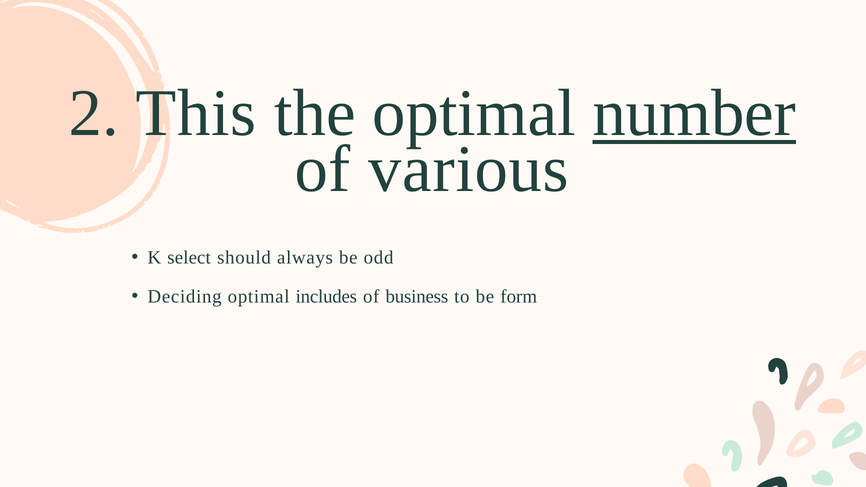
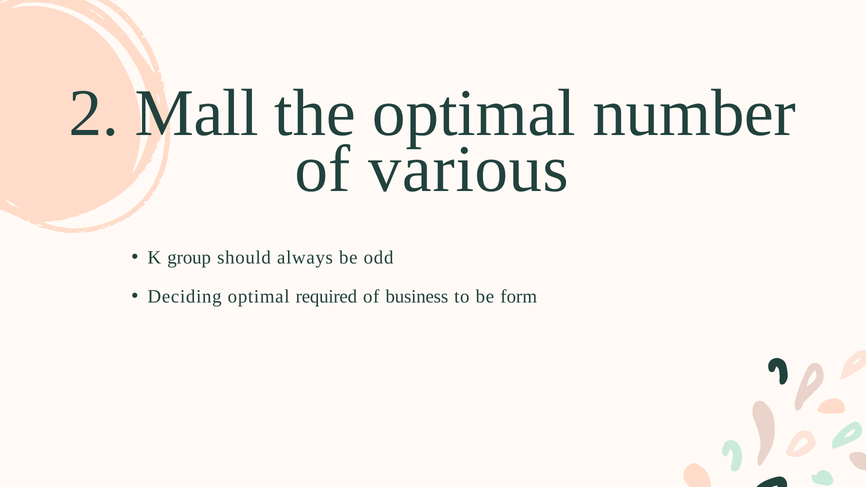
This: This -> Mall
number underline: present -> none
select: select -> group
includes: includes -> required
